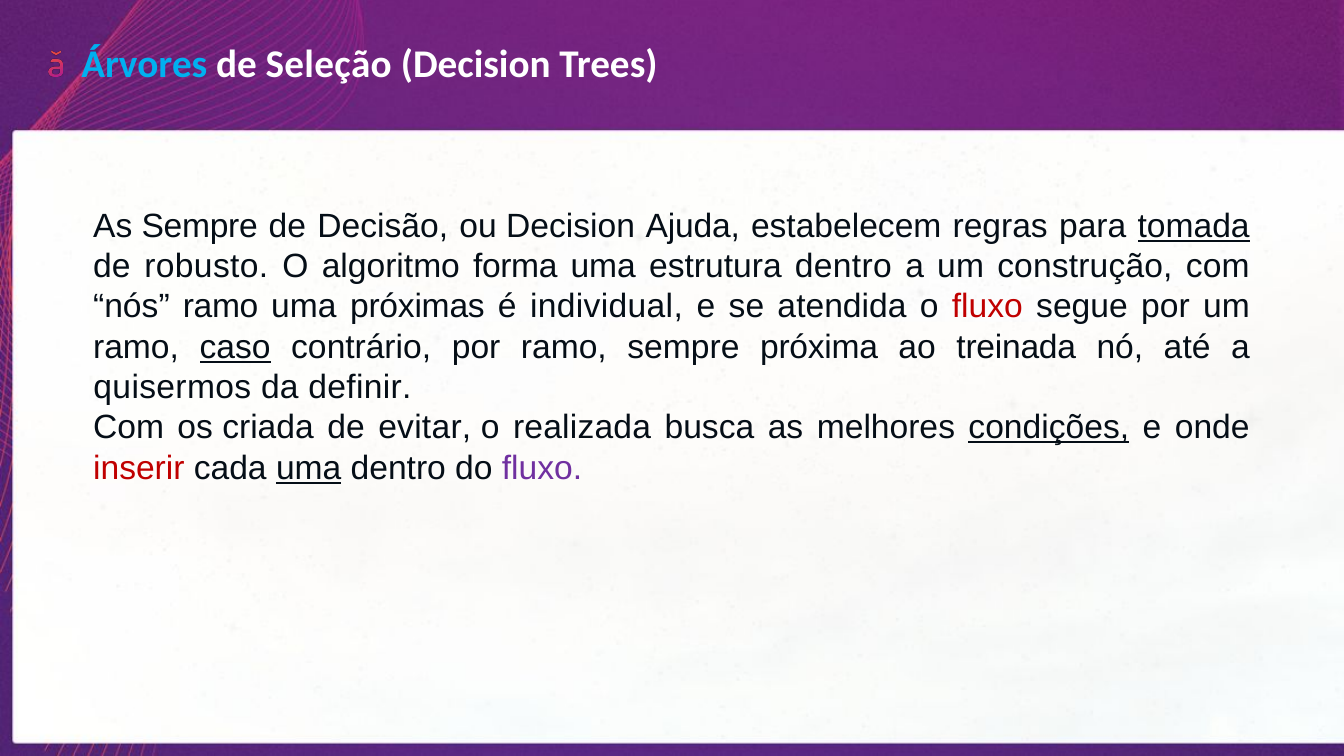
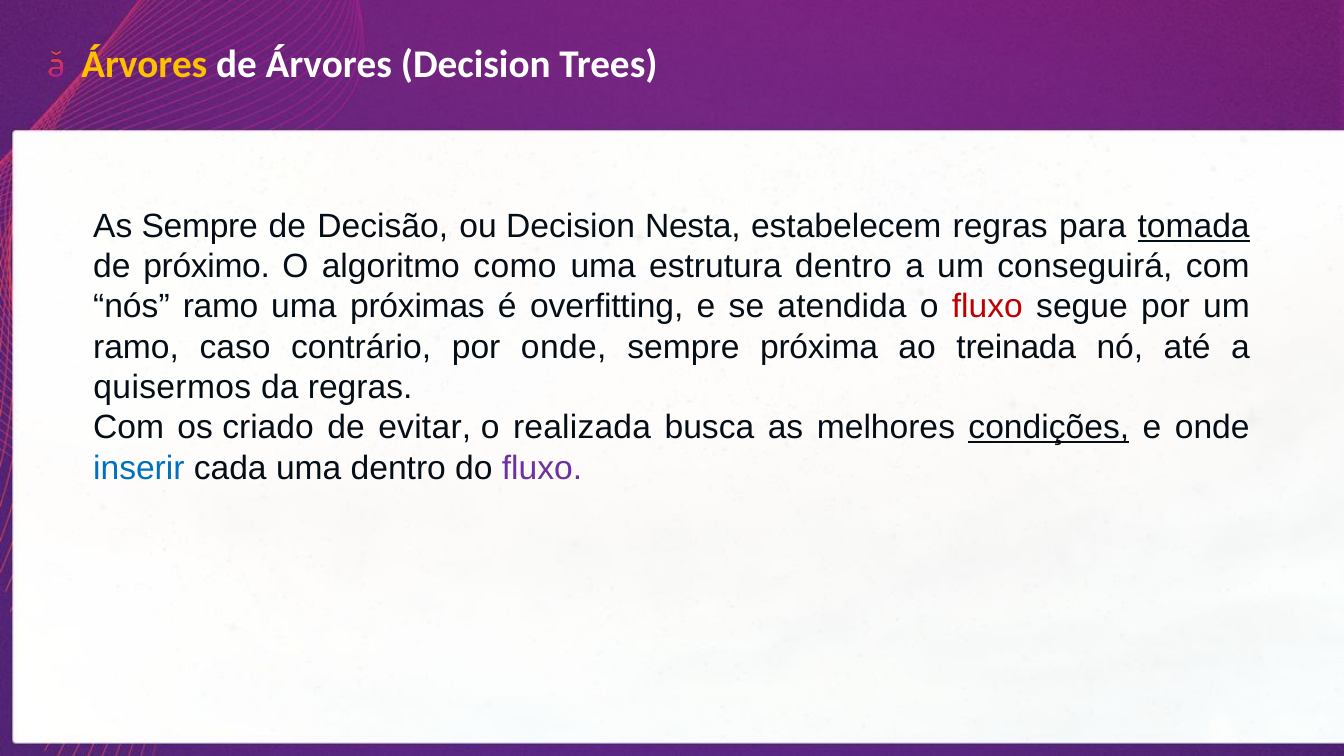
Árvores at (144, 65) colour: light blue -> yellow
de Seleção: Seleção -> Árvores
Ajuda: Ajuda -> Nesta
robusto: robusto -> próximo
forma: forma -> como
construção: construção -> conseguirá
individual: individual -> overfitting
caso underline: present -> none
por ramo: ramo -> onde
da definir: definir -> regras
criada: criada -> criado
inserir colour: red -> blue
uma at (309, 468) underline: present -> none
